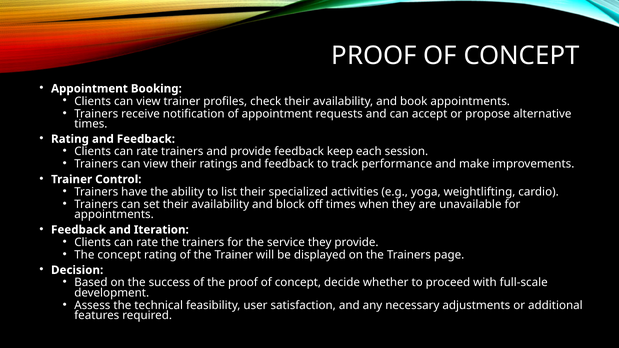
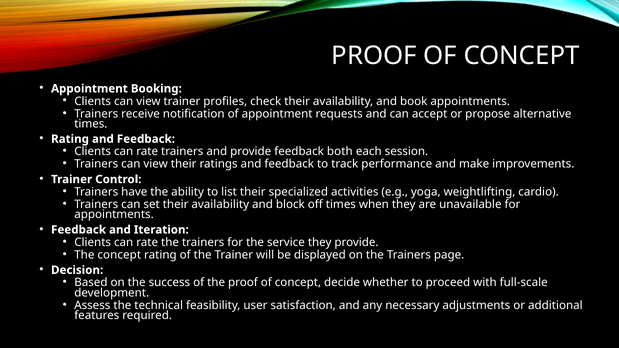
keep: keep -> both
